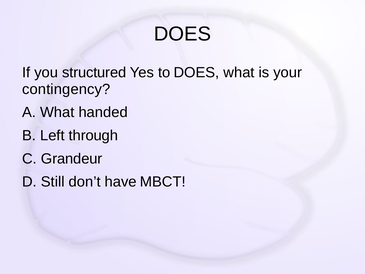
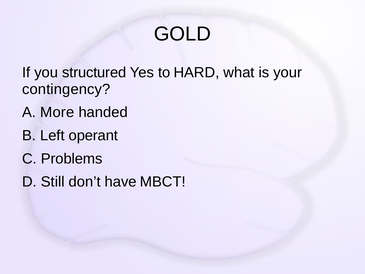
DOES at (182, 34): DOES -> GOLD
to DOES: DOES -> HARD
A What: What -> More
through: through -> operant
Grandeur: Grandeur -> Problems
